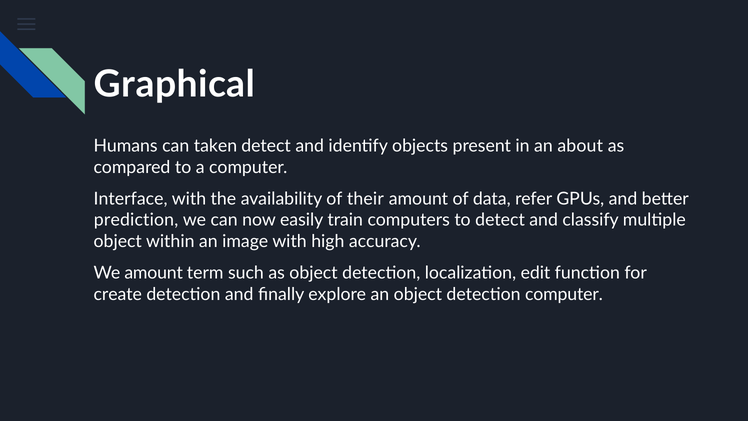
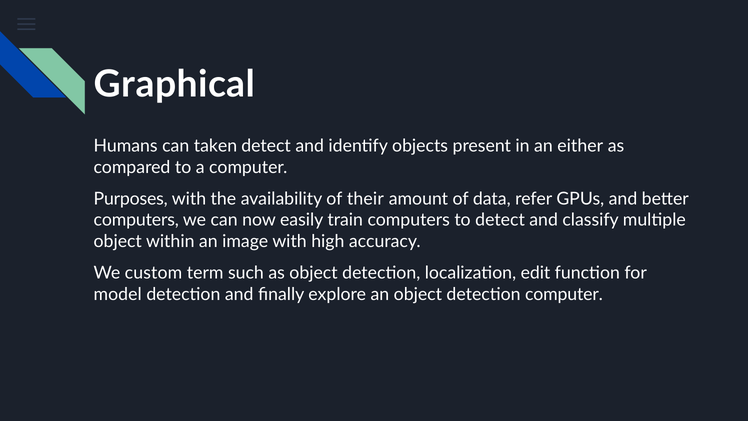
about: about -> either
Interface: Interface -> Purposes
prediction at (136, 220): prediction -> computers
We amount: amount -> custom
create: create -> model
